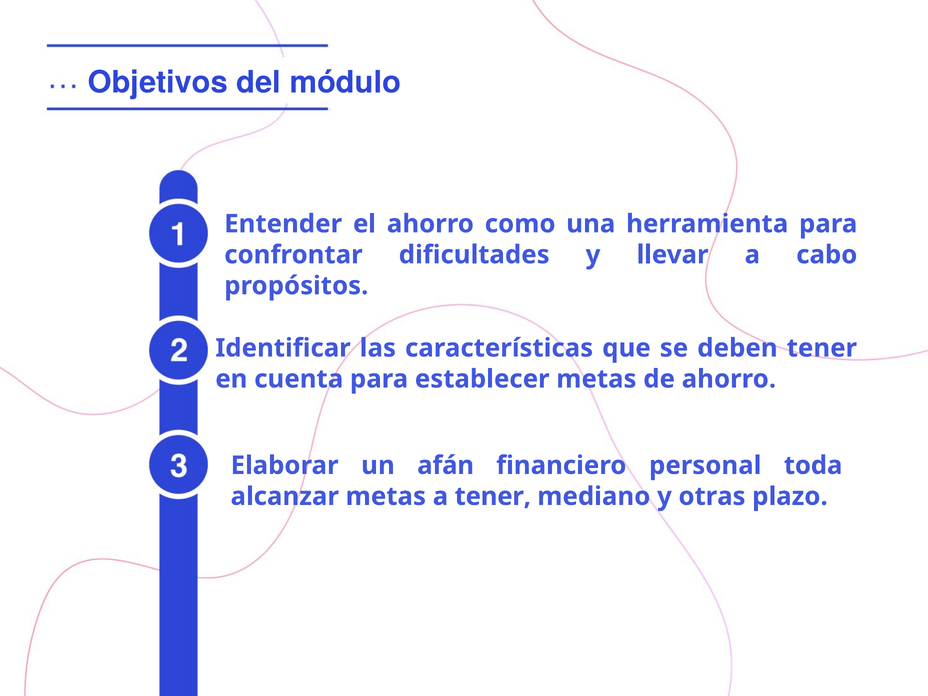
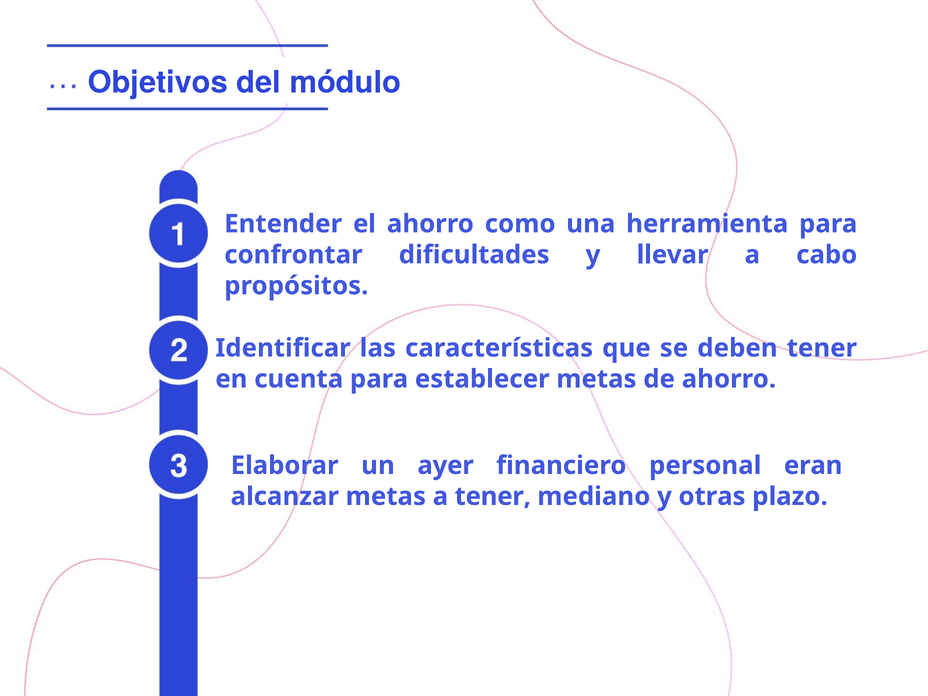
afán: afán -> ayer
toda: toda -> eran
